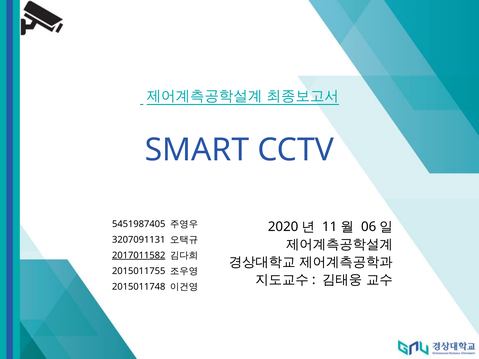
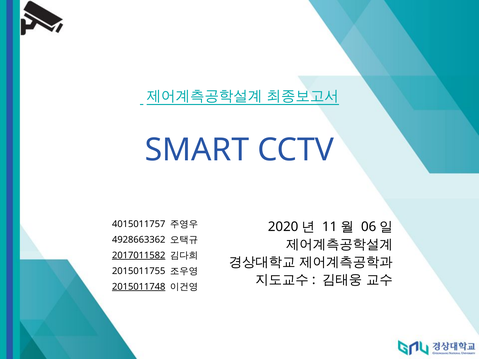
5451987405: 5451987405 -> 4015011757
3207091131: 3207091131 -> 4928663362
2015011748 underline: none -> present
